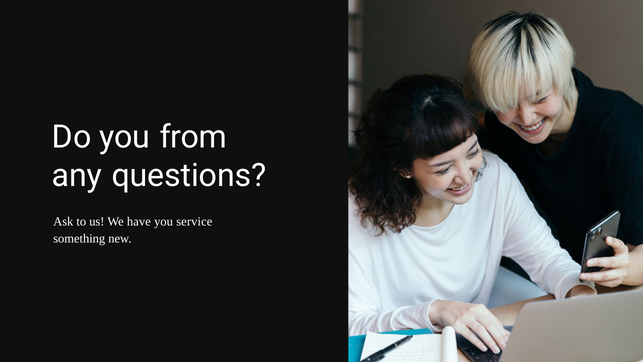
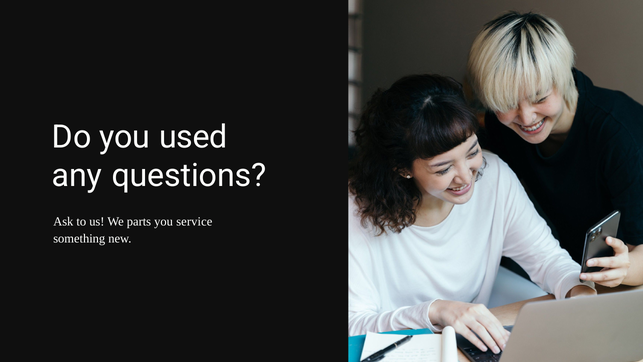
from: from -> used
have: have -> parts
